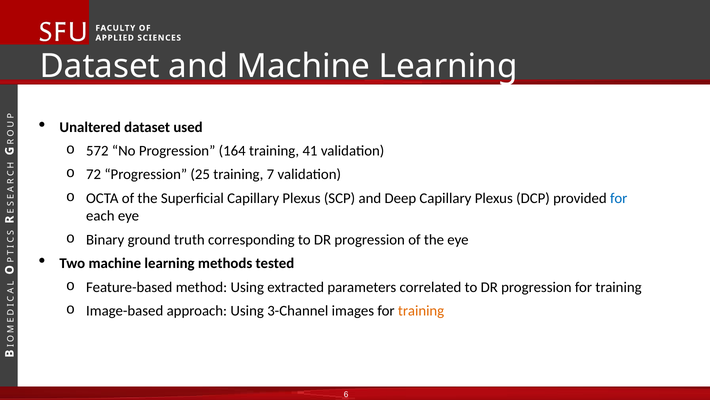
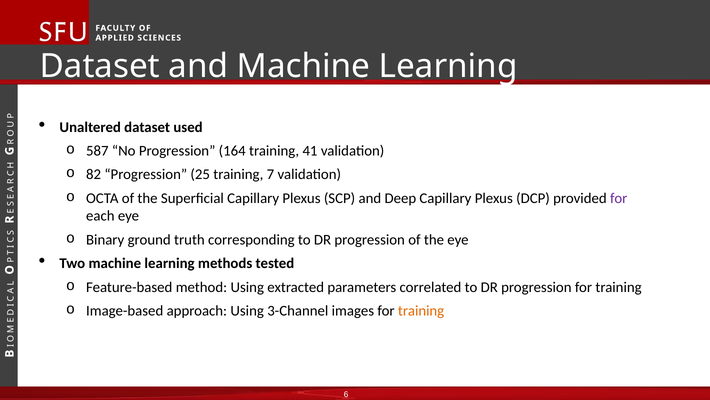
572: 572 -> 587
72: 72 -> 82
for at (619, 198) colour: blue -> purple
